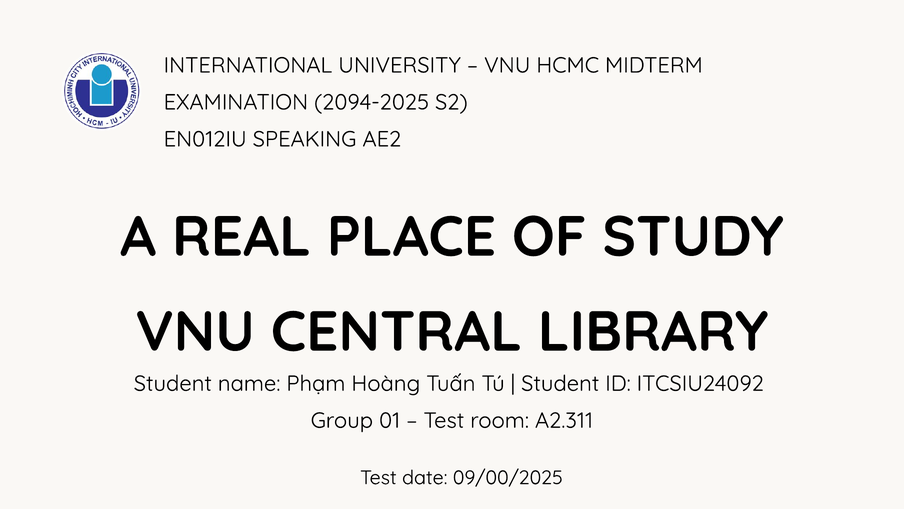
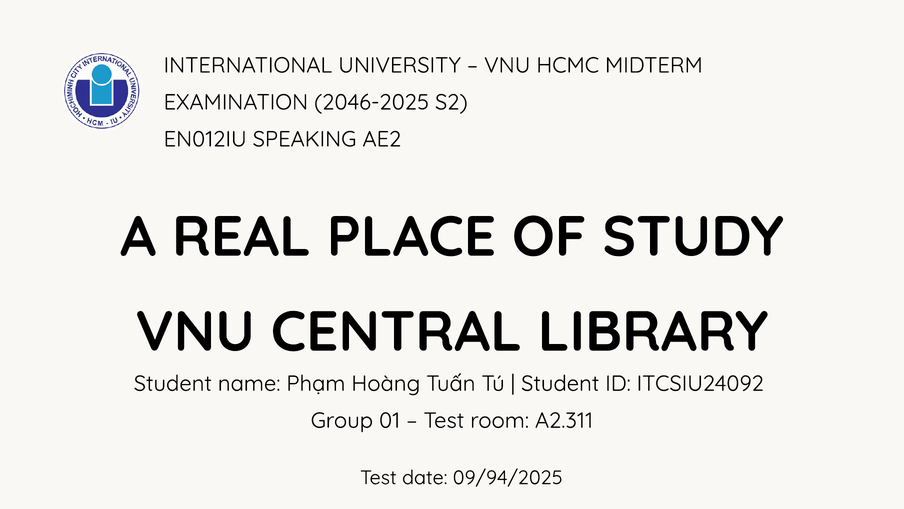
2094-2025: 2094-2025 -> 2046-2025
09/00/2025: 09/00/2025 -> 09/94/2025
